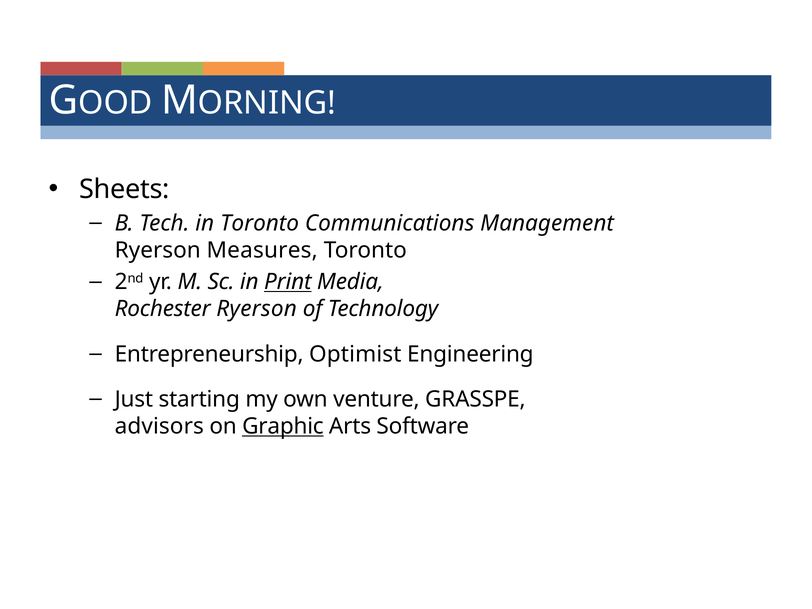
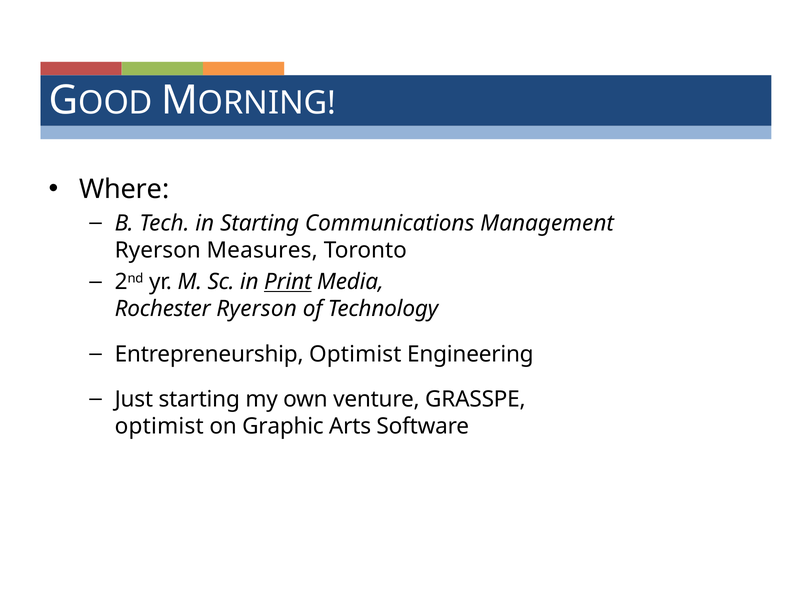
Sheets: Sheets -> Where
in Toronto: Toronto -> Starting
advisors at (159, 426): advisors -> optimist
Graphic underline: present -> none
